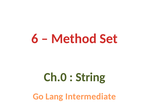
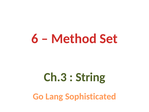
Ch.0: Ch.0 -> Ch.3
Intermediate: Intermediate -> Sophisticated
